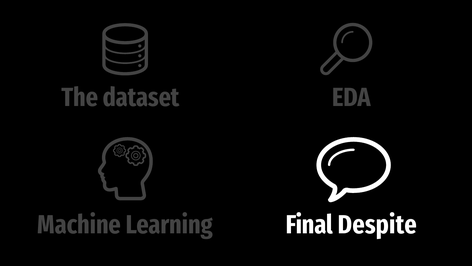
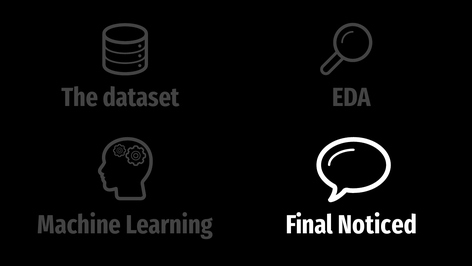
Despite: Despite -> Noticed
